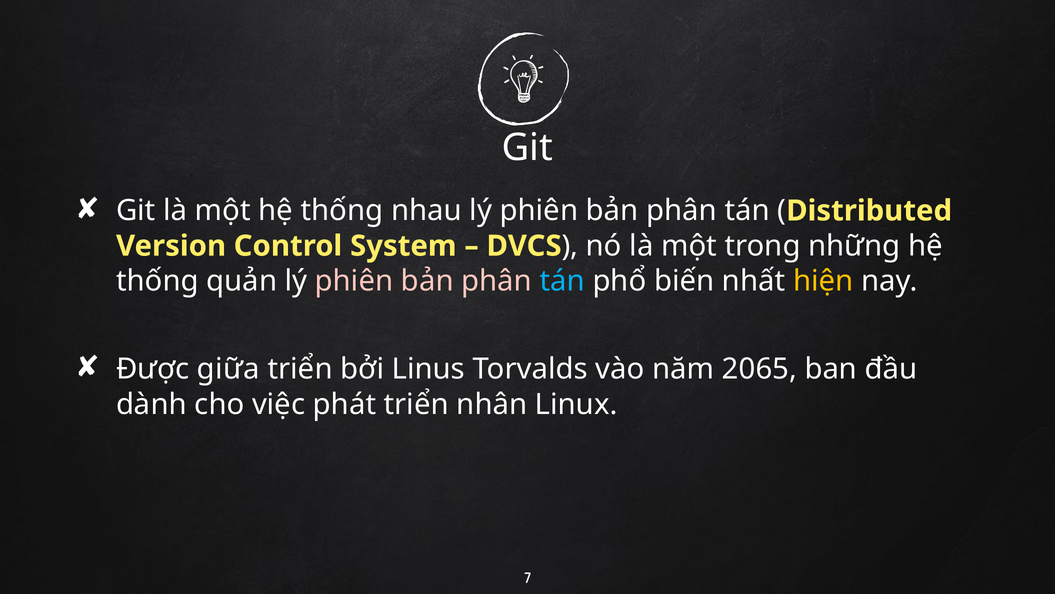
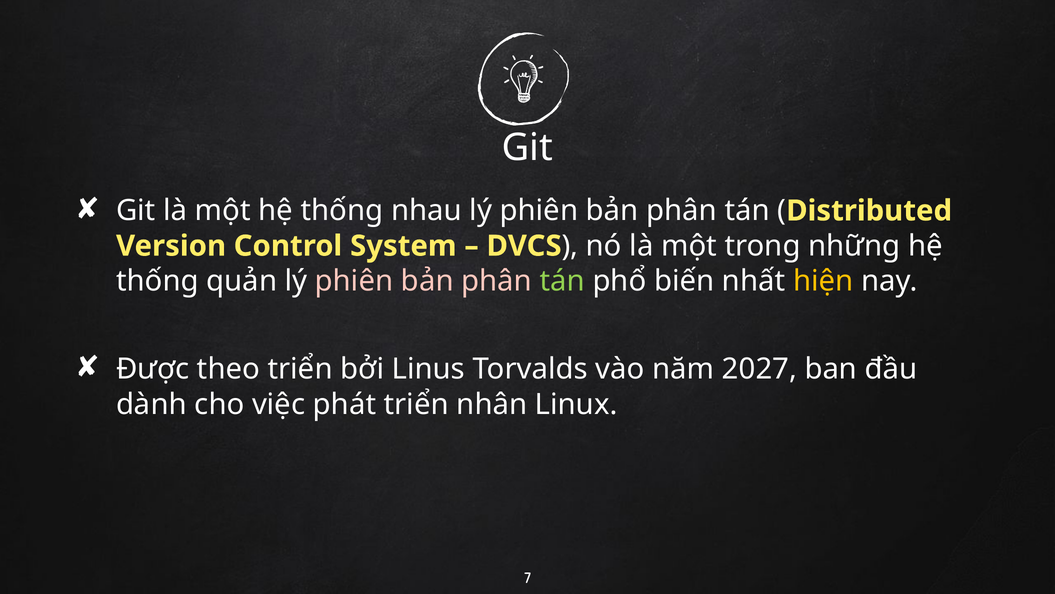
tán at (562, 281) colour: light blue -> light green
giữa: giữa -> theo
2065: 2065 -> 2027
